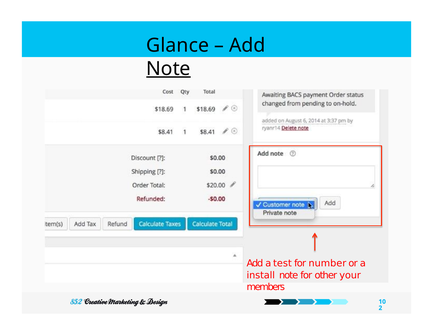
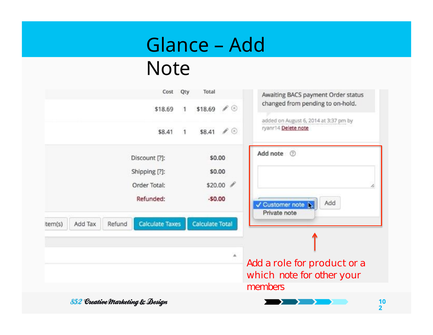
Note at (168, 69) underline: present -> none
test: test -> role
number: number -> product
install: install -> which
